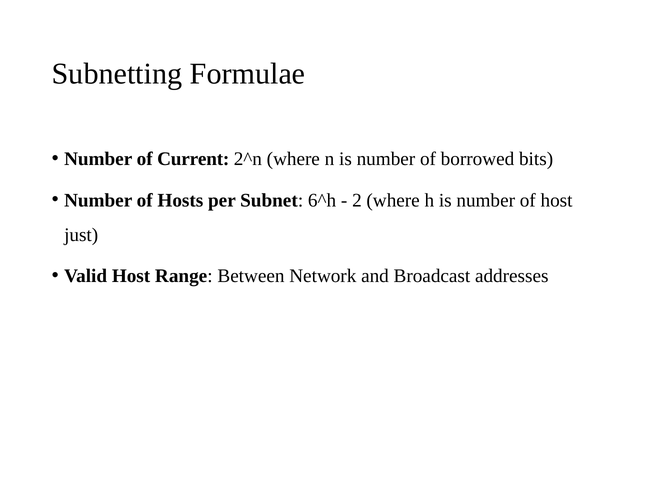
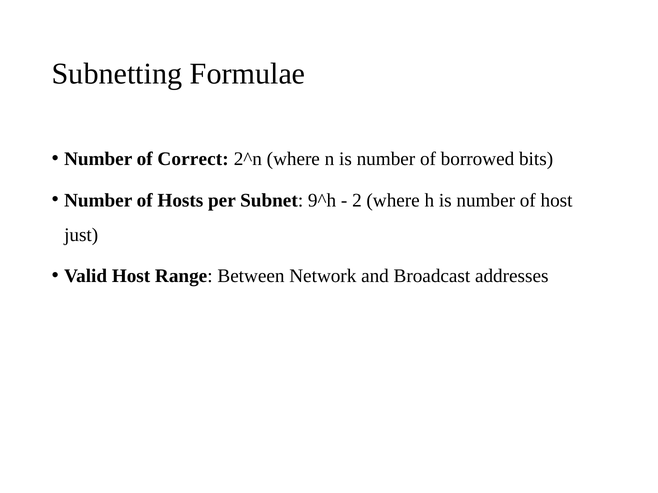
Current: Current -> Correct
6^h: 6^h -> 9^h
